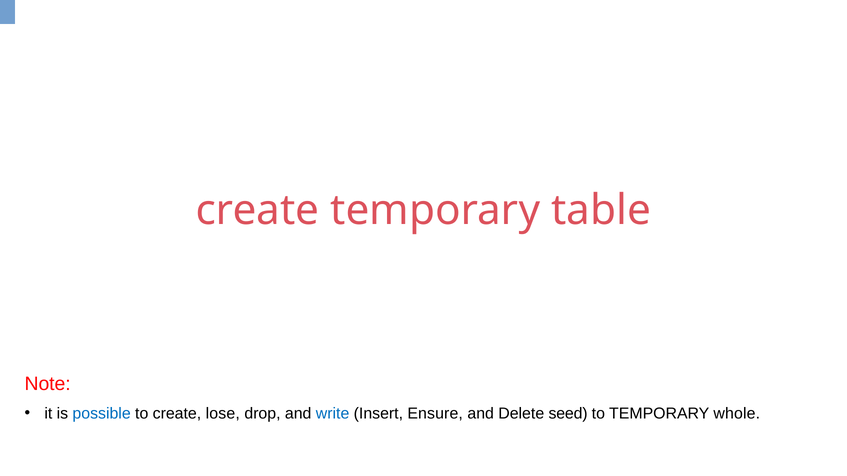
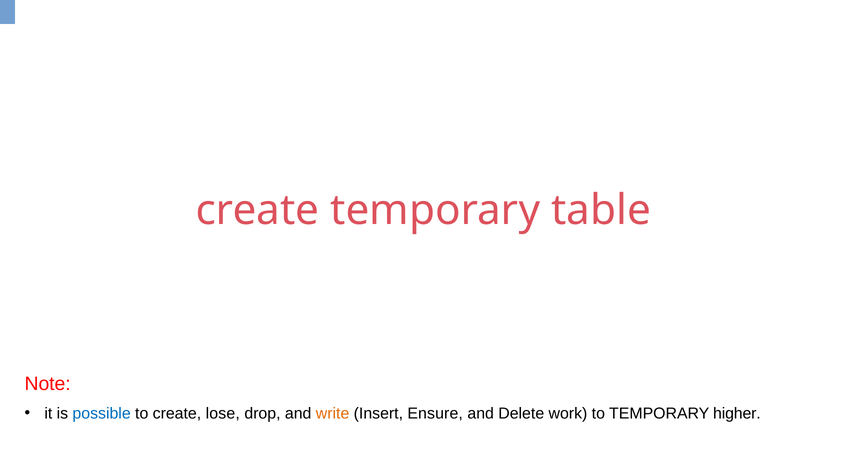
write colour: blue -> orange
seed: seed -> work
whole: whole -> higher
